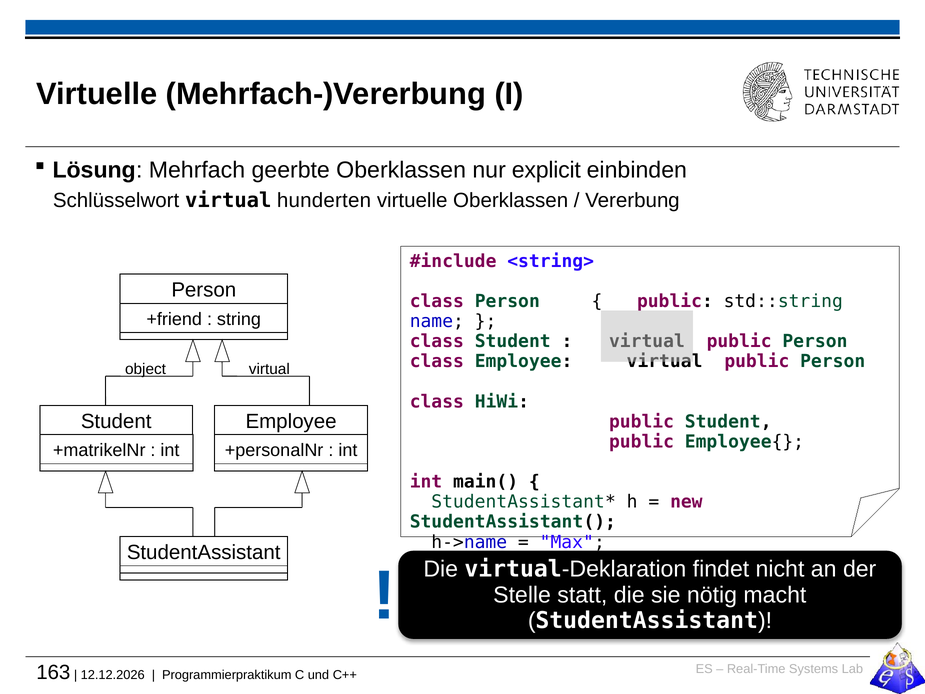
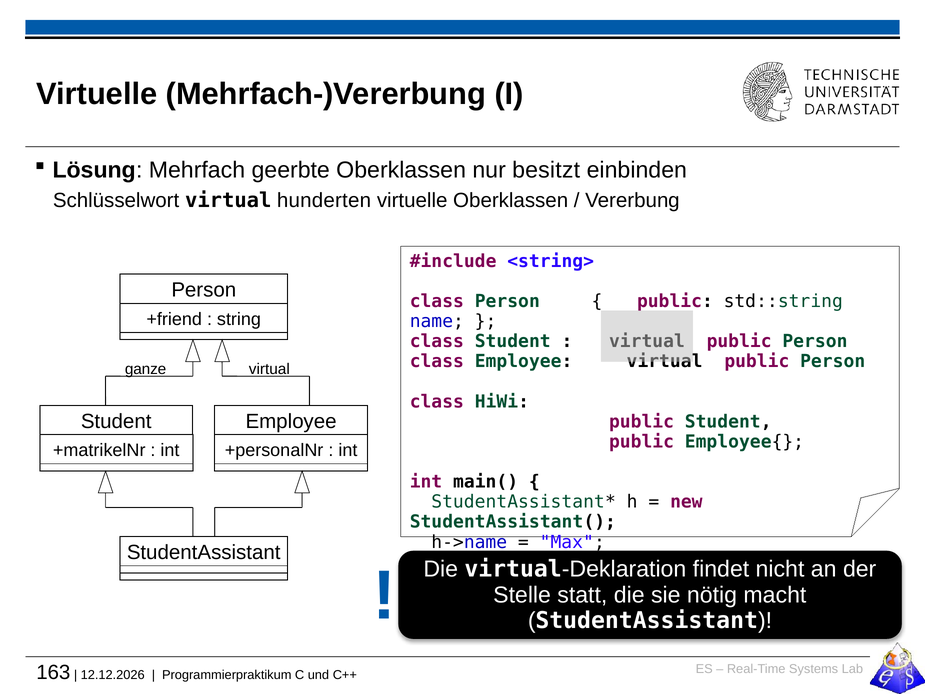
explicit: explicit -> besitzt
object: object -> ganze
